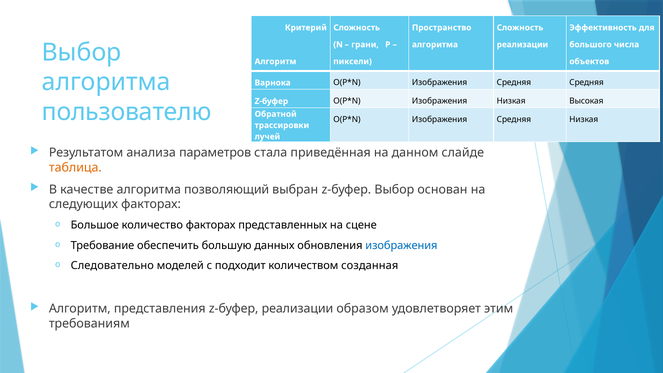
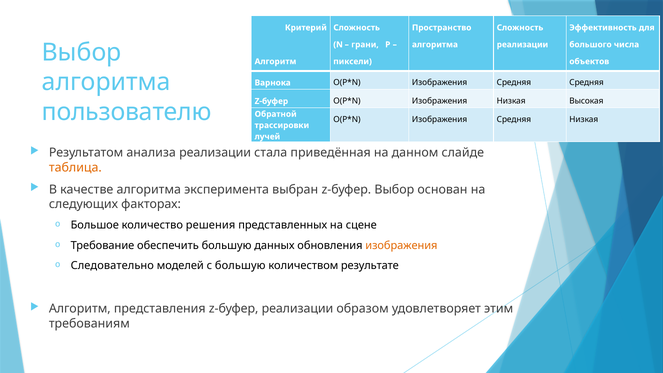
анализа параметров: параметров -> реализации
позволяющий: позволяющий -> эксперимента
количество факторах: факторах -> решения
изображения at (401, 245) colour: blue -> orange
с подходит: подходит -> большую
созданная: созданная -> результате
